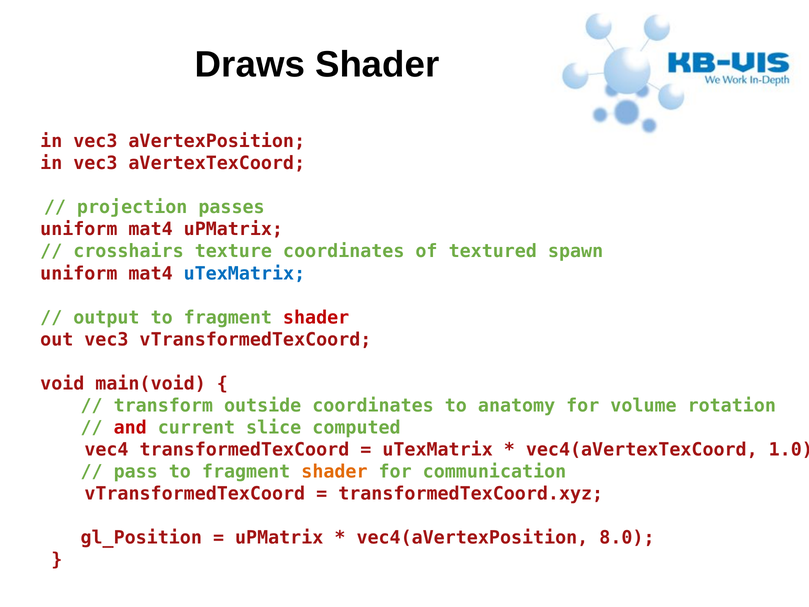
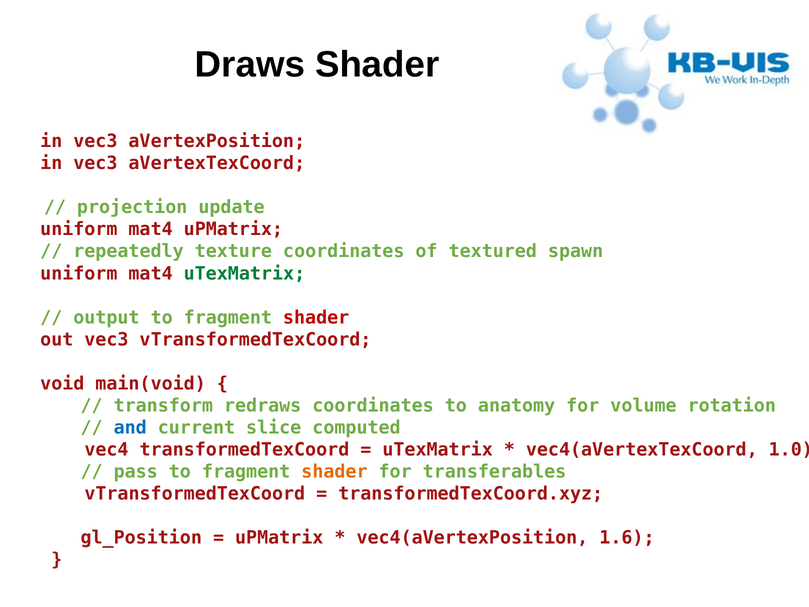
passes: passes -> update
crosshairs: crosshairs -> repeatedly
uTexMatrix at (244, 273) colour: blue -> green
outside: outside -> redraws
and colour: red -> blue
communication: communication -> transferables
8.0: 8.0 -> 1.6
